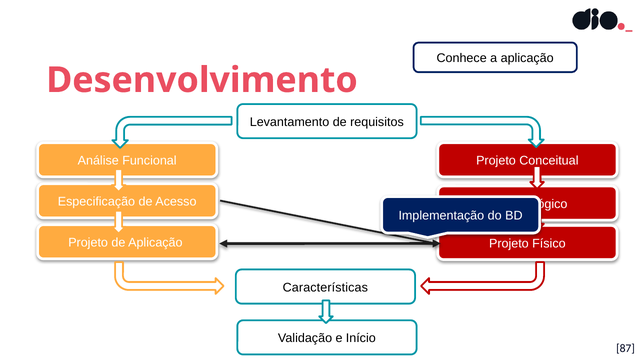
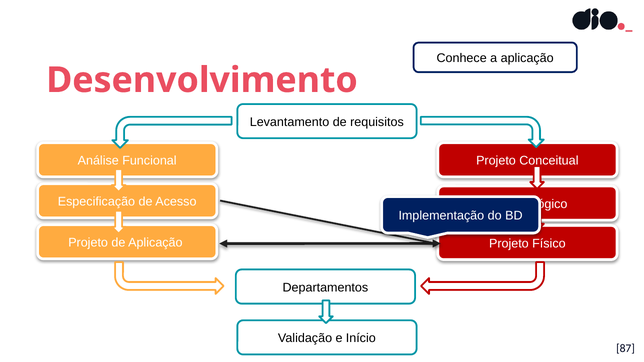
Características: Características -> Departamentos
